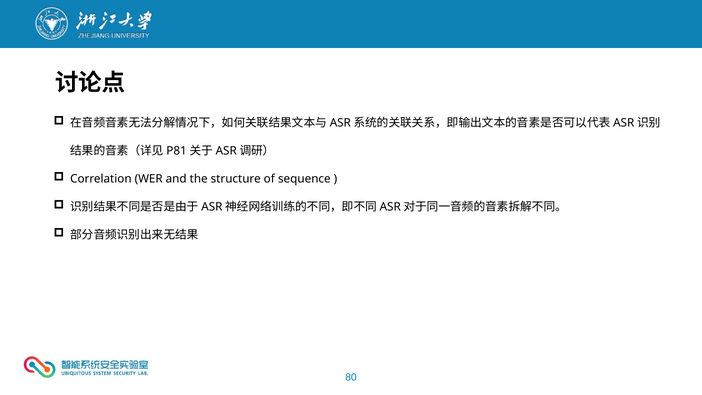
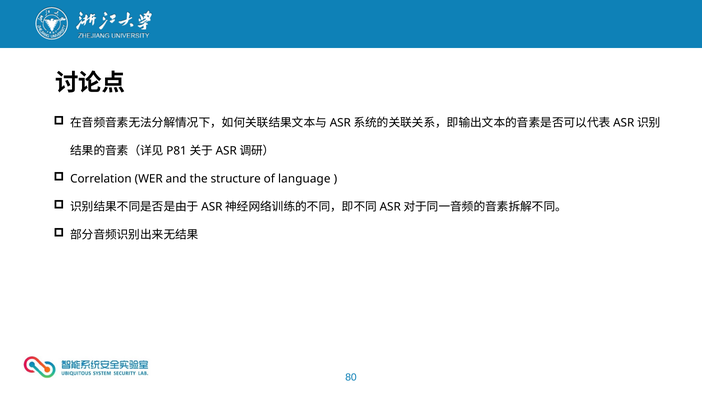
sequence: sequence -> language
